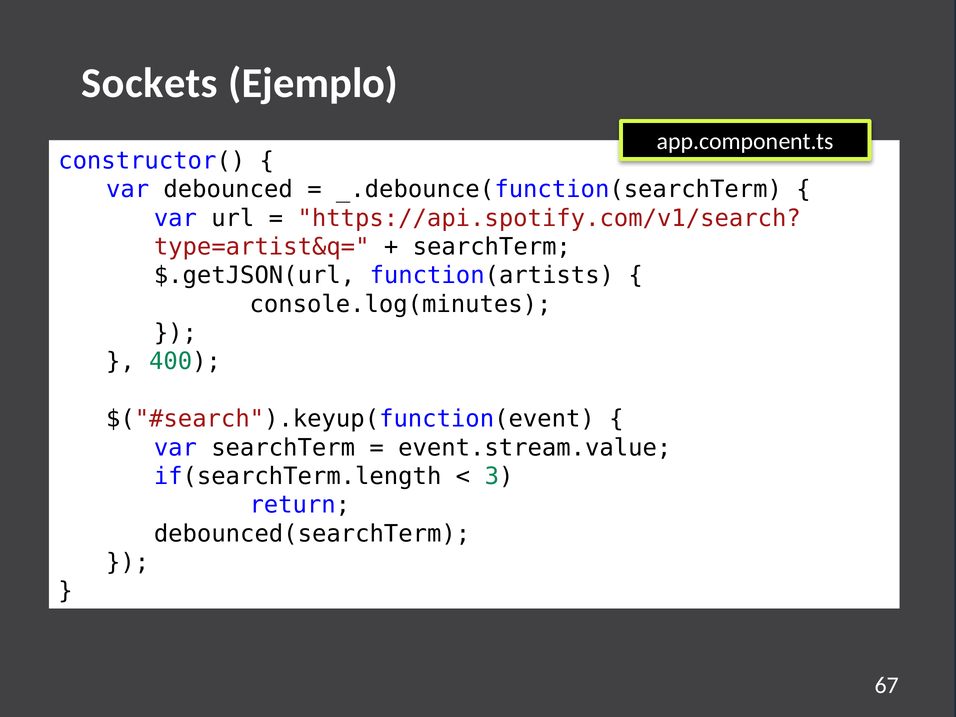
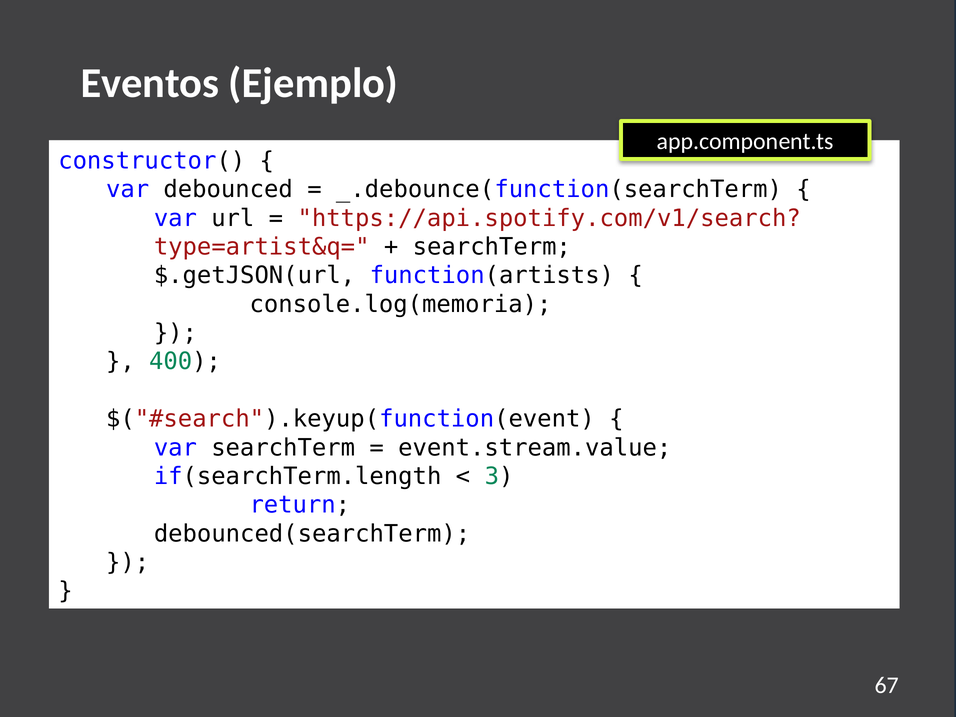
Sockets: Sockets -> Eventos
console.log(minutes: console.log(minutes -> console.log(memoria
